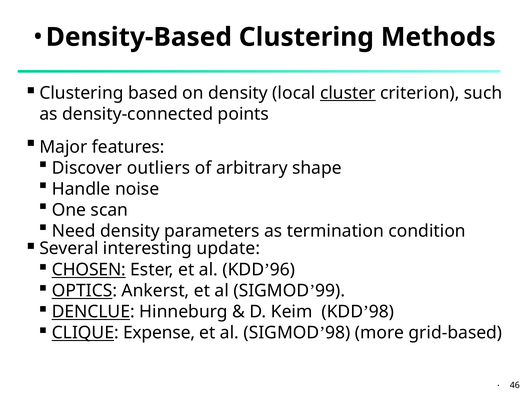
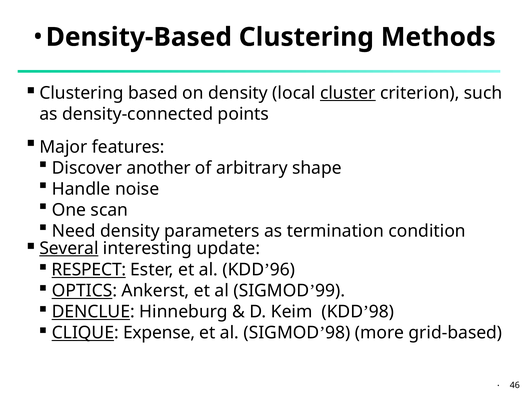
outliers: outliers -> another
Several underline: none -> present
CHOSEN: CHOSEN -> RESPECT
